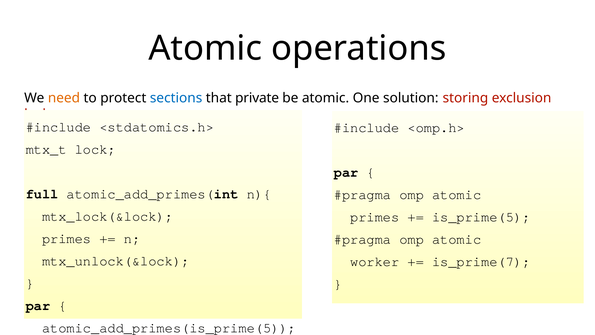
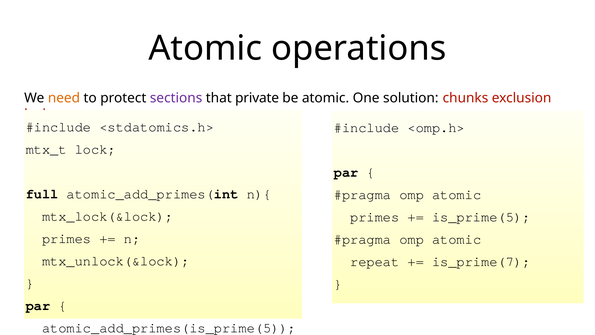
sections colour: blue -> purple
storing: storing -> chunks
worker: worker -> repeat
